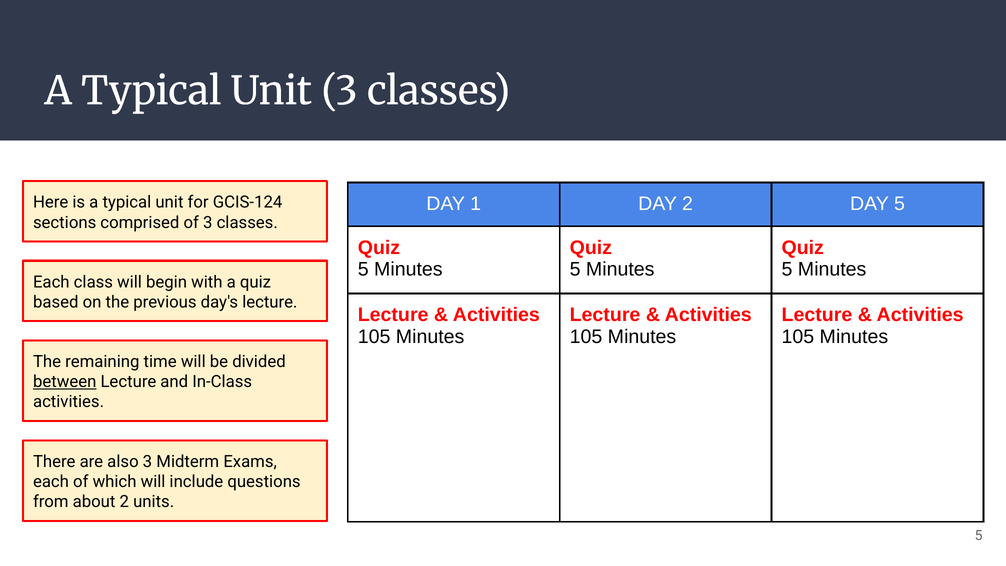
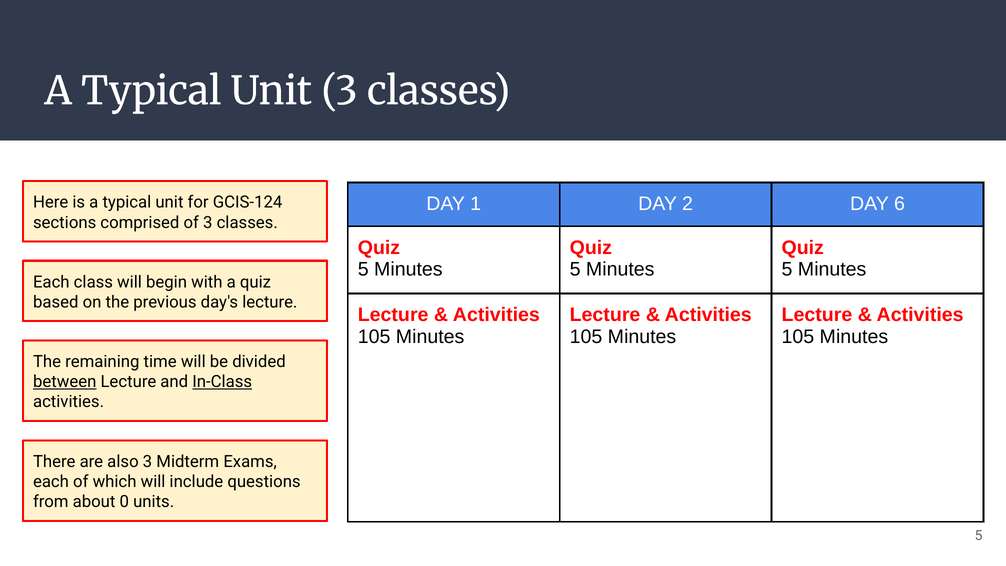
DAY 5: 5 -> 6
In-Class underline: none -> present
about 2: 2 -> 0
